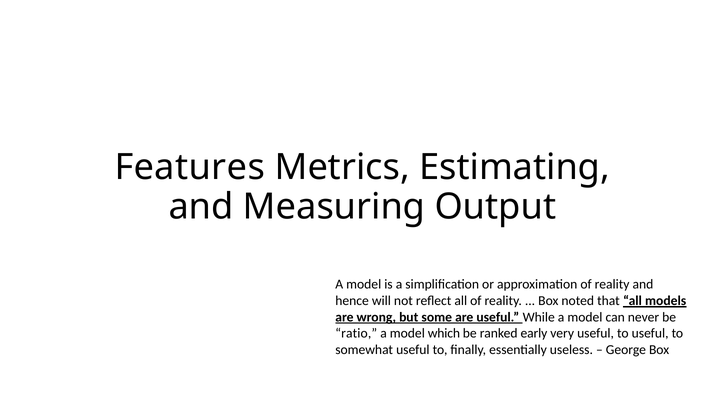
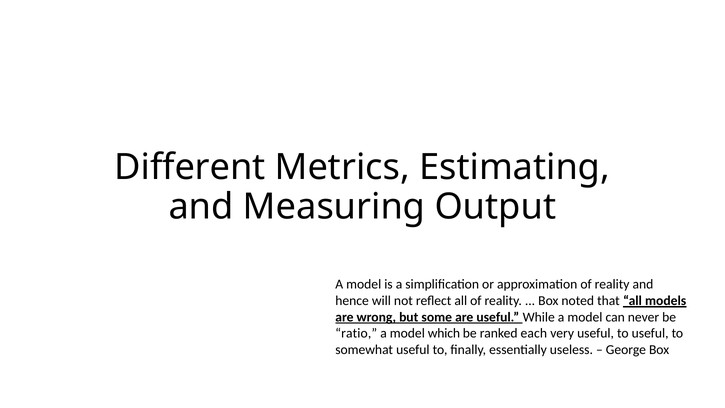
Features: Features -> Different
early: early -> each
